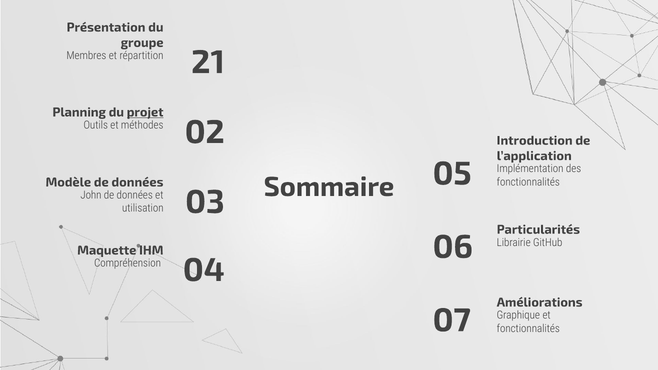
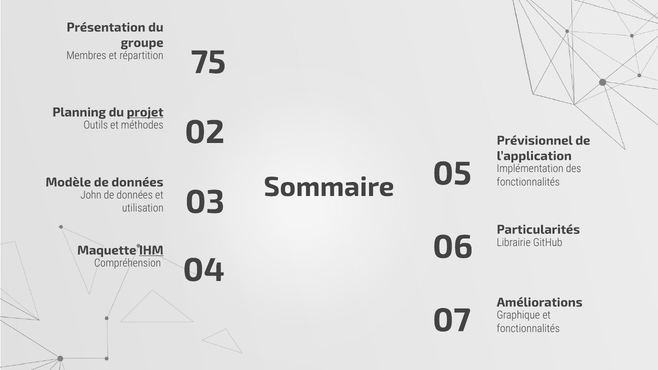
21: 21 -> 75
Introduction: Introduction -> Prévisionnel
IHM underline: none -> present
